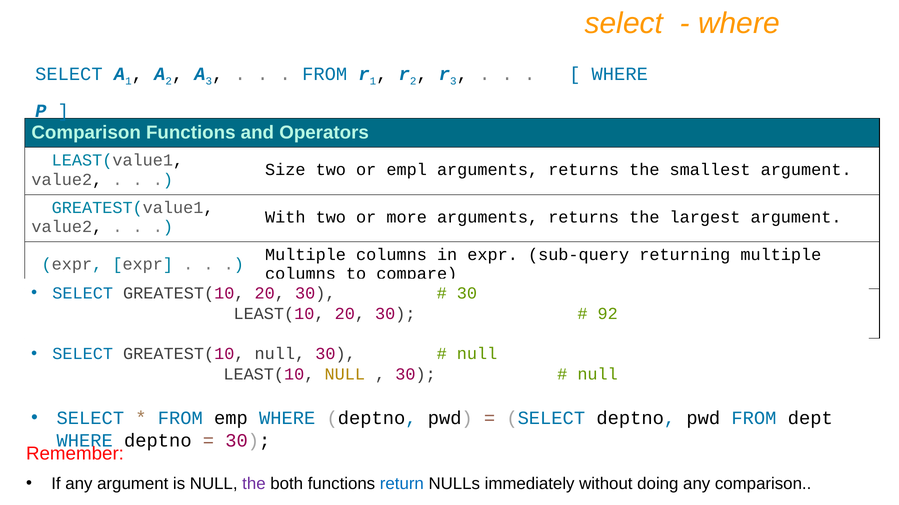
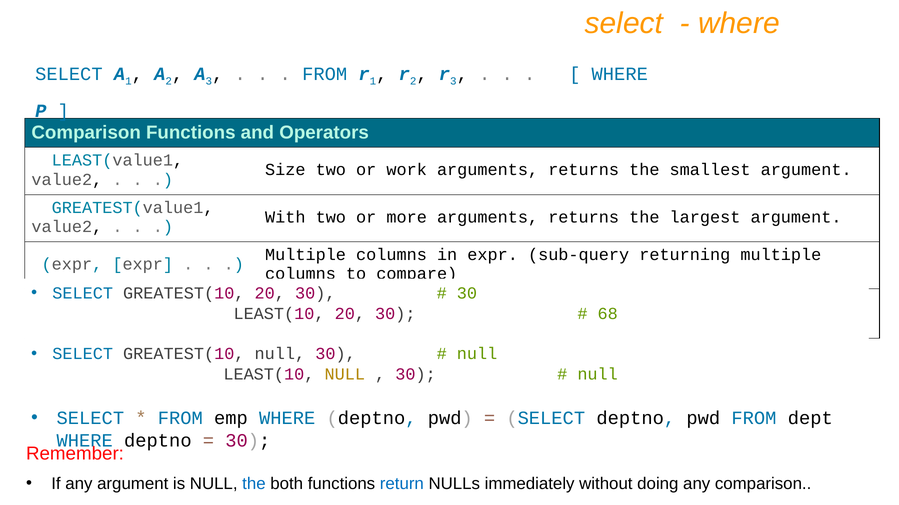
empl: empl -> work
92: 92 -> 68
the at (254, 484) colour: purple -> blue
